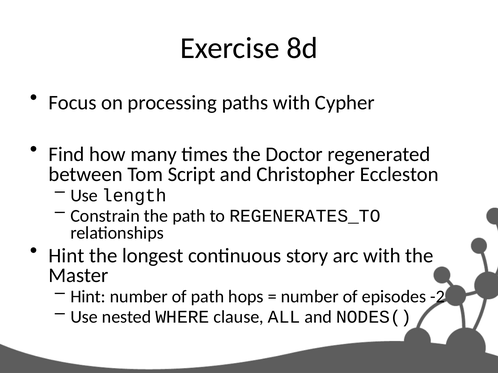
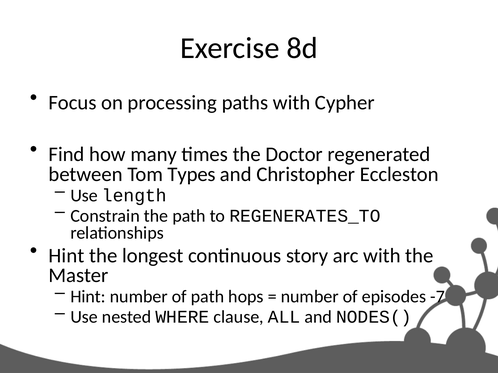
Script: Script -> Types
-2: -2 -> -7
